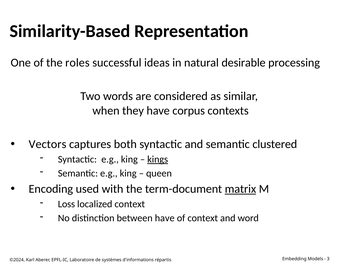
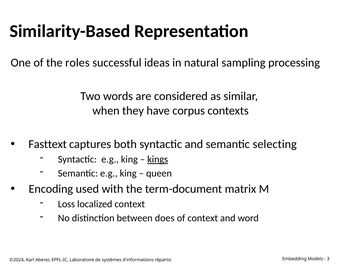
desirable: desirable -> sampling
Vectors: Vectors -> Fasttext
clustered: clustered -> selecting
matrix underline: present -> none
between have: have -> does
